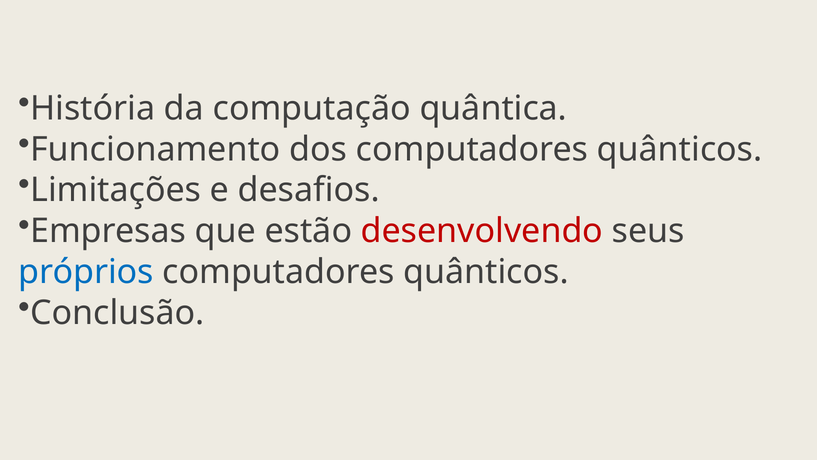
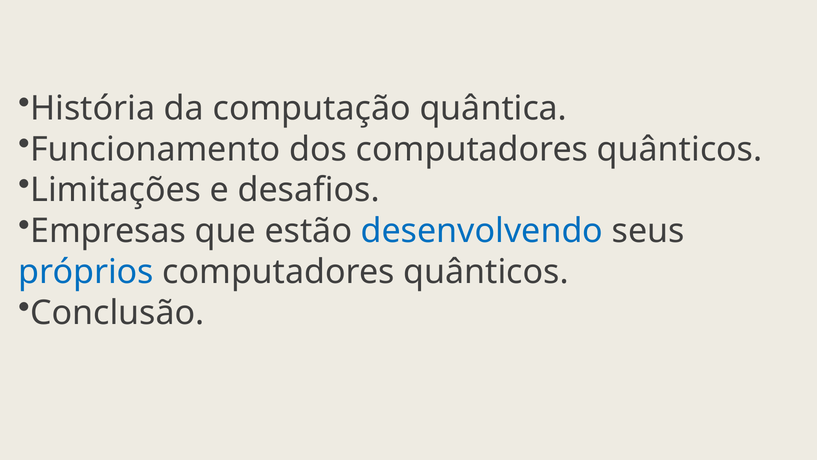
desenvolvendo colour: red -> blue
